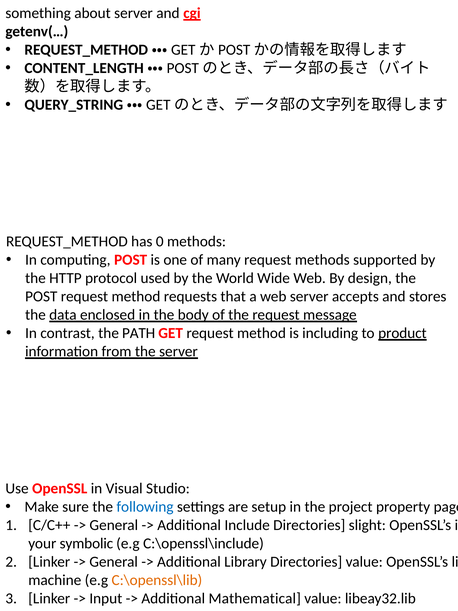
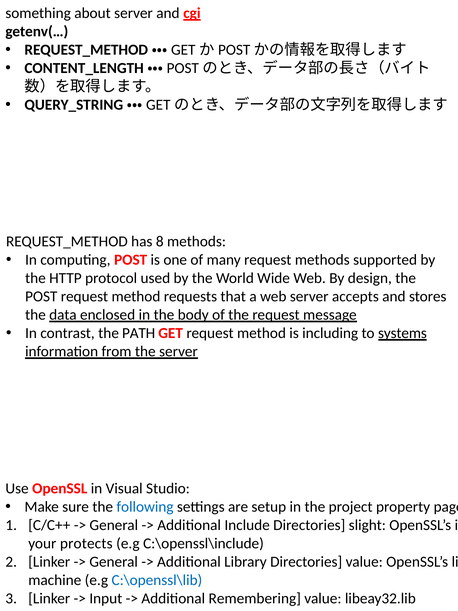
0: 0 -> 8
product: product -> systems
symbolic: symbolic -> protects
C:\openssl\lib colour: orange -> blue
Mathematical: Mathematical -> Remembering
